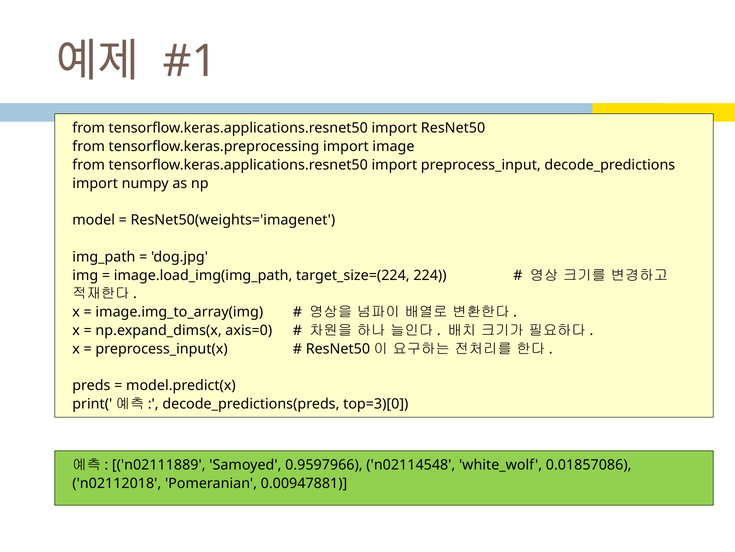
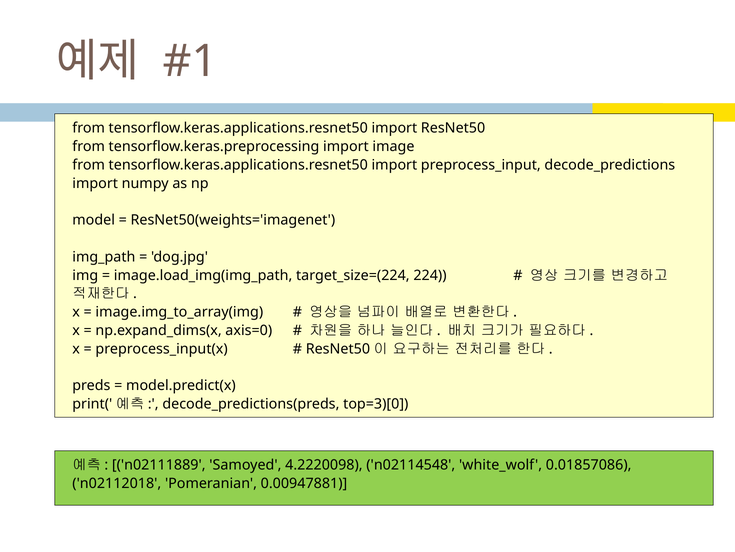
0.9597966: 0.9597966 -> 4.2220098
